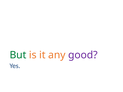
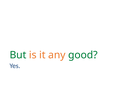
good colour: purple -> green
